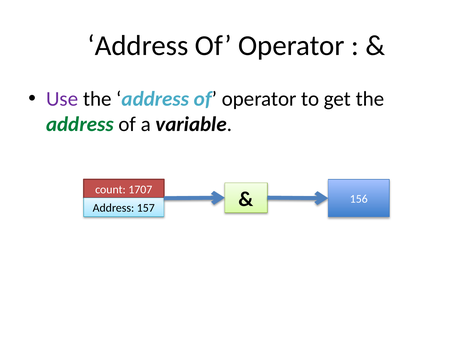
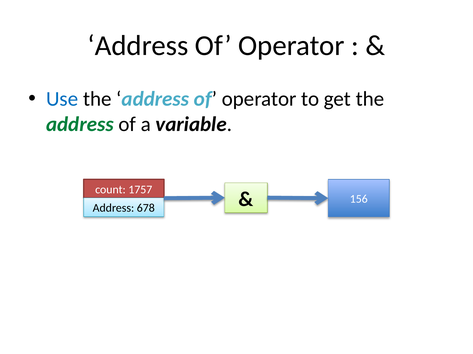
Use colour: purple -> blue
1707: 1707 -> 1757
157: 157 -> 678
